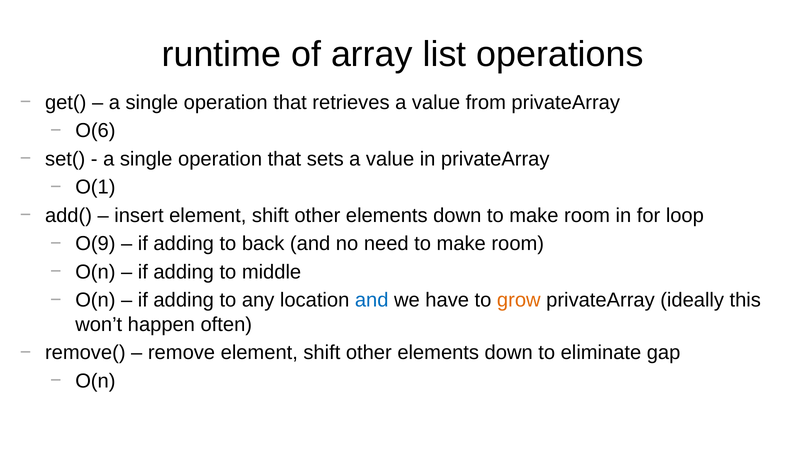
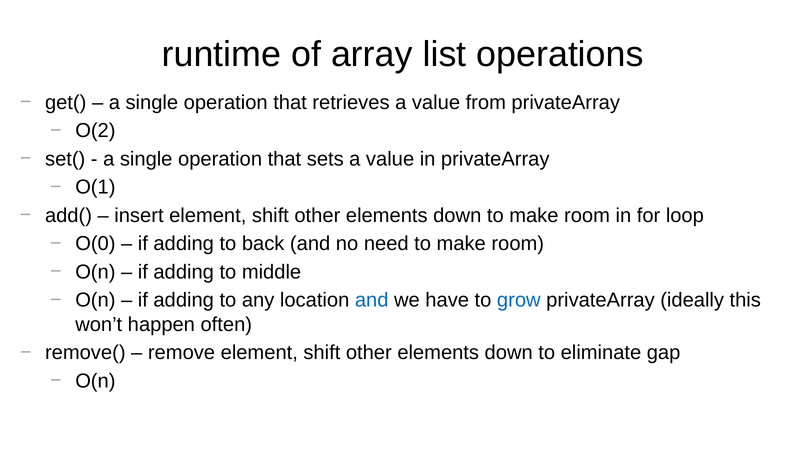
O(6: O(6 -> O(2
O(9: O(9 -> O(0
grow colour: orange -> blue
